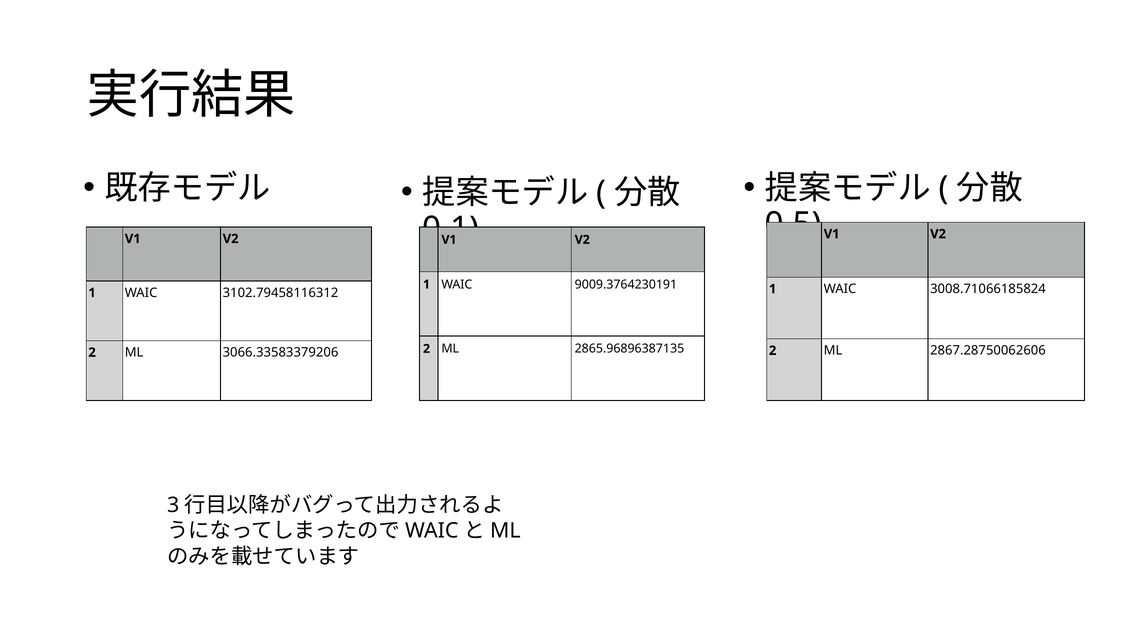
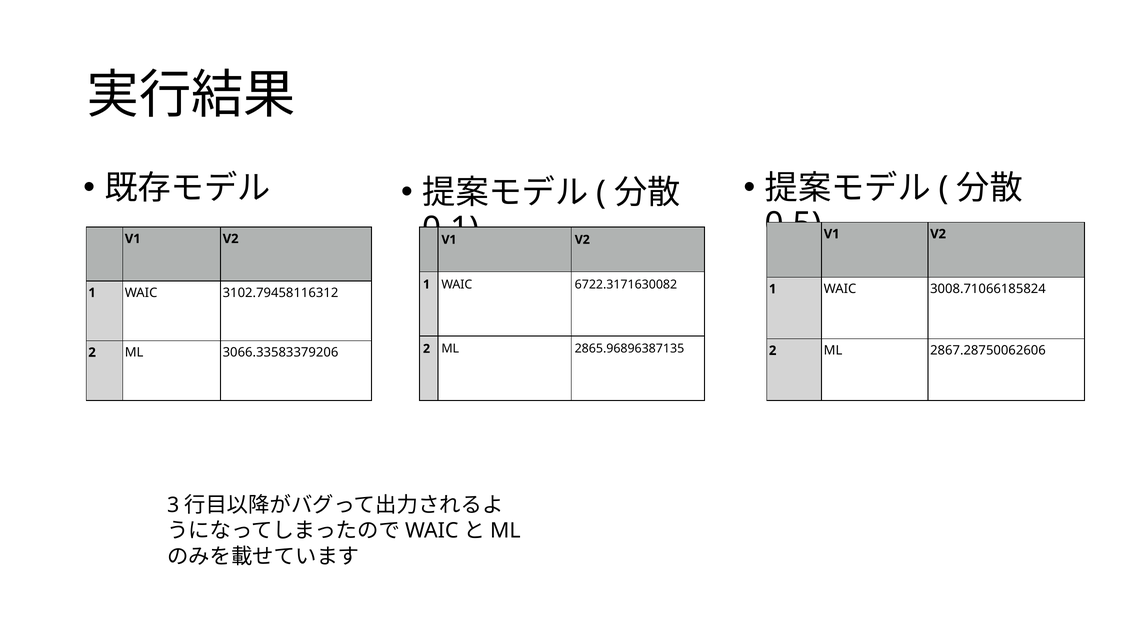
9009.3764230191: 9009.3764230191 -> 6722.3171630082
